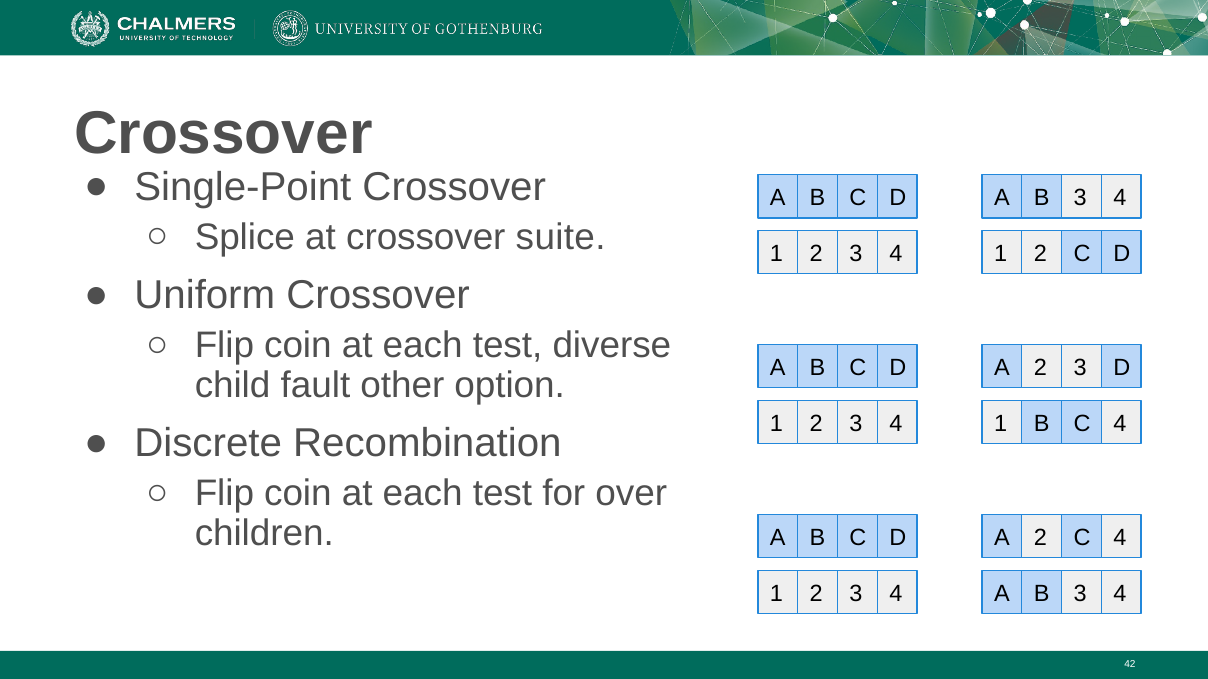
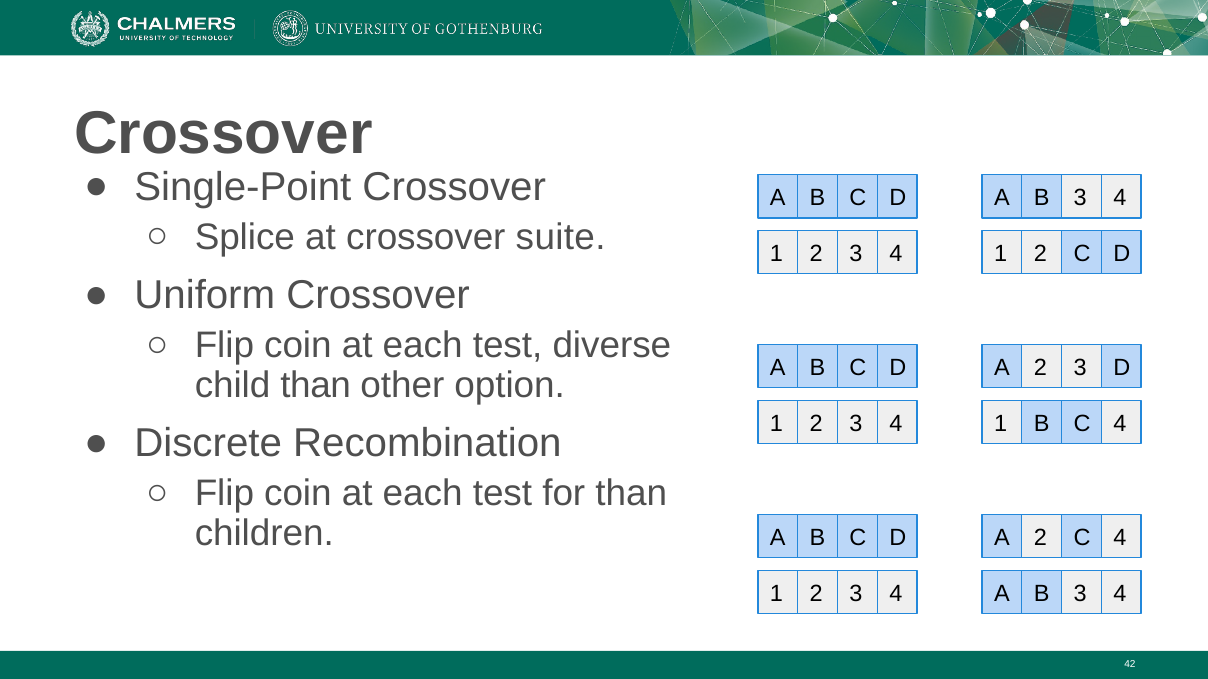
child fault: fault -> than
for over: over -> than
